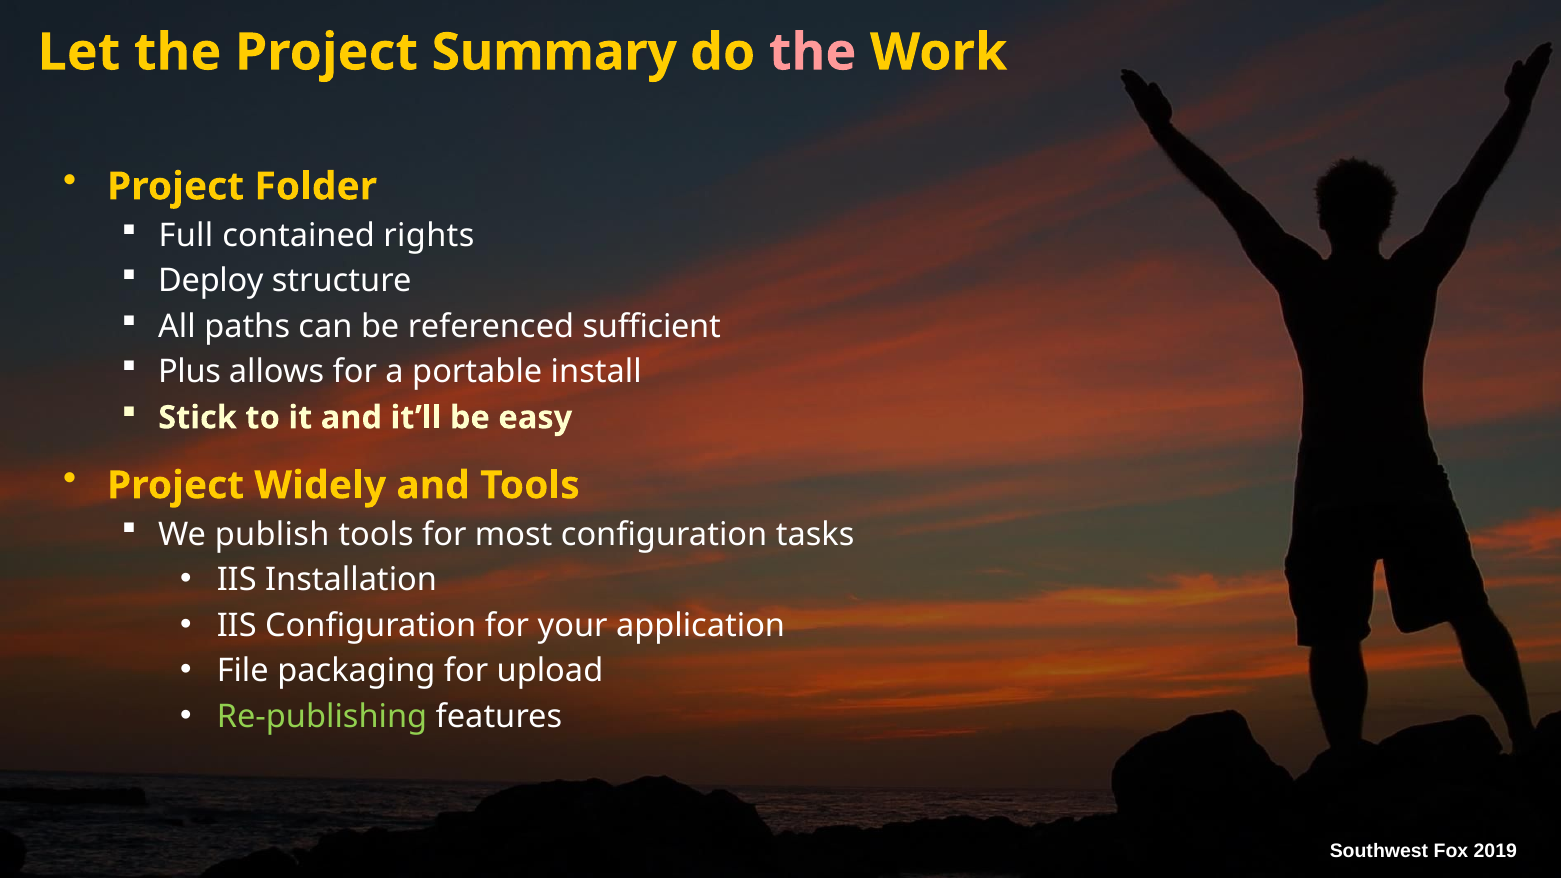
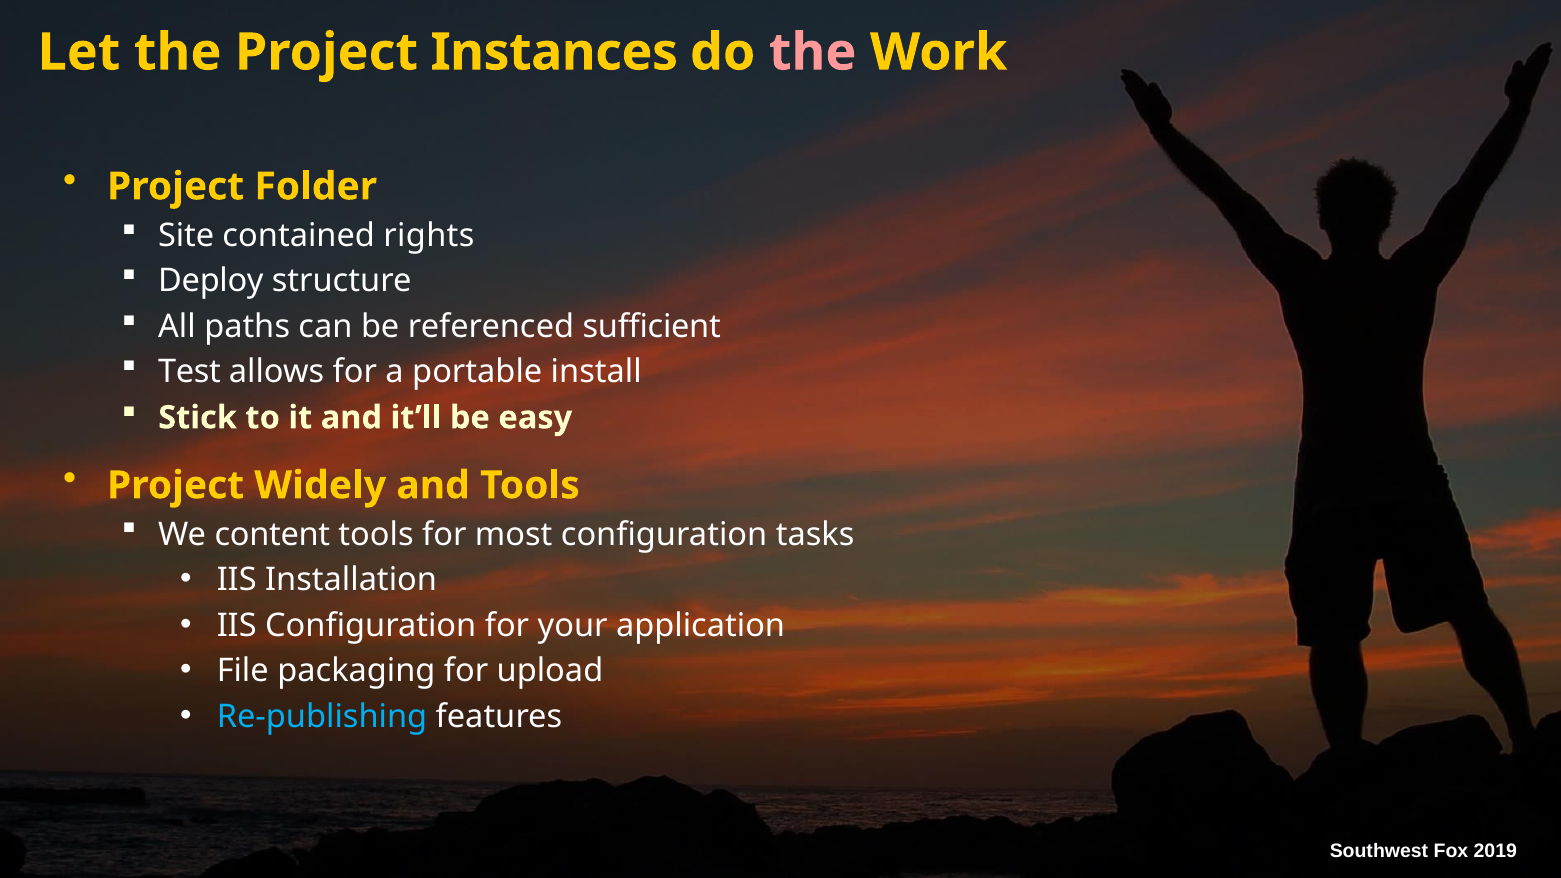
Summary: Summary -> Instances
Full: Full -> Site
Plus: Plus -> Test
publish: publish -> content
Re-publishing colour: light green -> light blue
